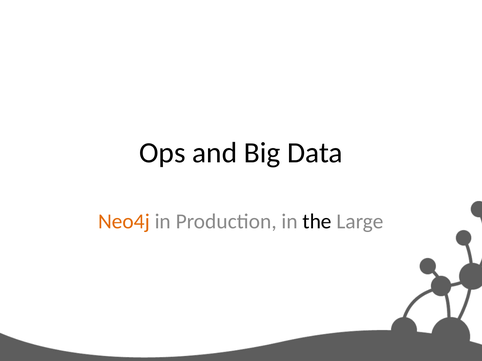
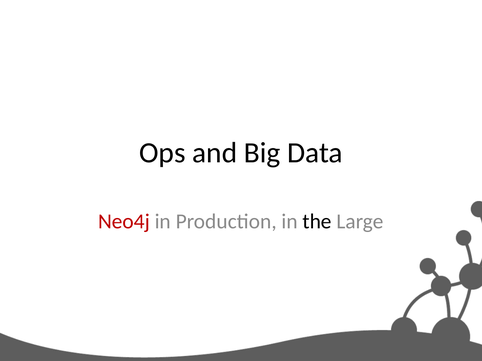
Neo4j colour: orange -> red
